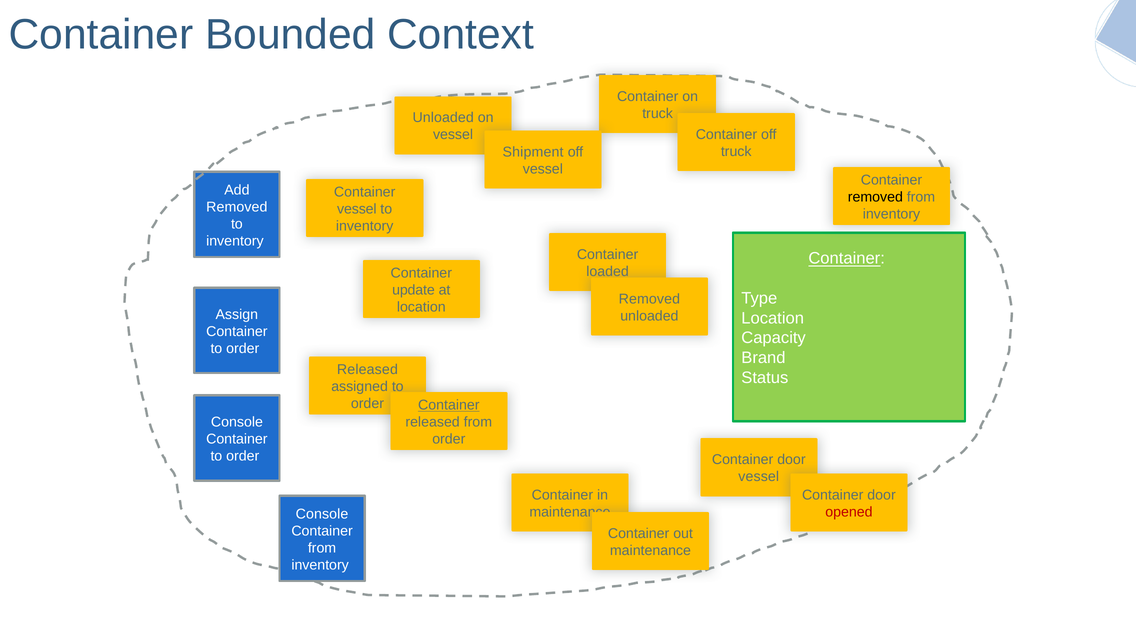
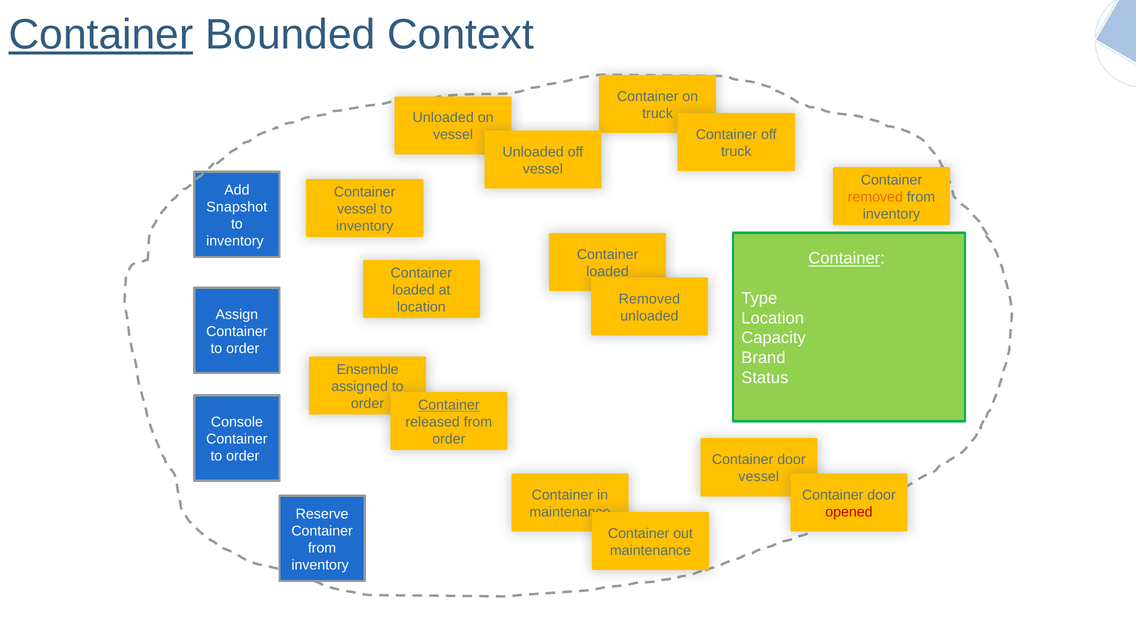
Container at (101, 35) underline: none -> present
Shipment at (533, 152): Shipment -> Unloaded
removed at (875, 197) colour: black -> orange
Removed at (237, 207): Removed -> Snapshot
update at (413, 290): update -> loaded
Released at (367, 370): Released -> Ensemble
Console at (322, 514): Console -> Reserve
